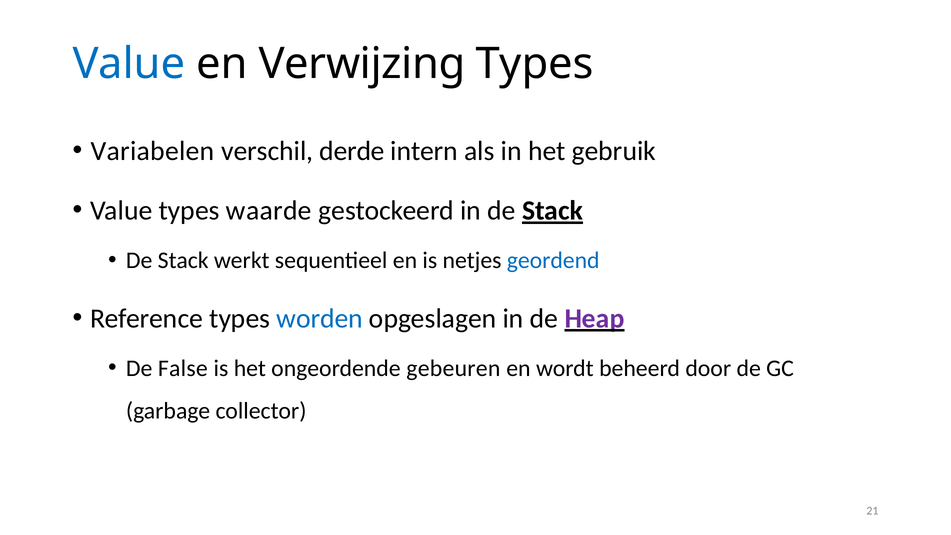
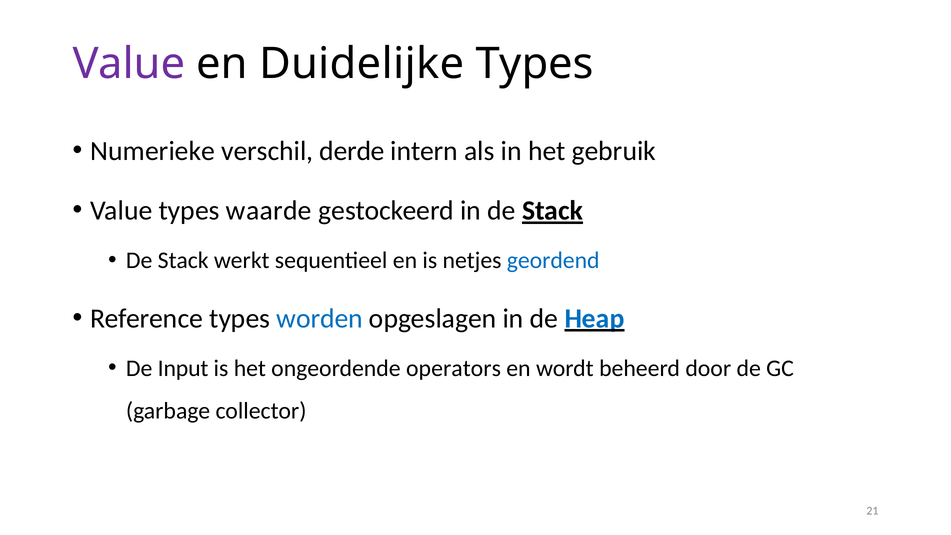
Value at (129, 64) colour: blue -> purple
Verwijzing: Verwijzing -> Duidelijke
Variabelen: Variabelen -> Numerieke
Heap colour: purple -> blue
False: False -> Input
gebeuren: gebeuren -> operators
